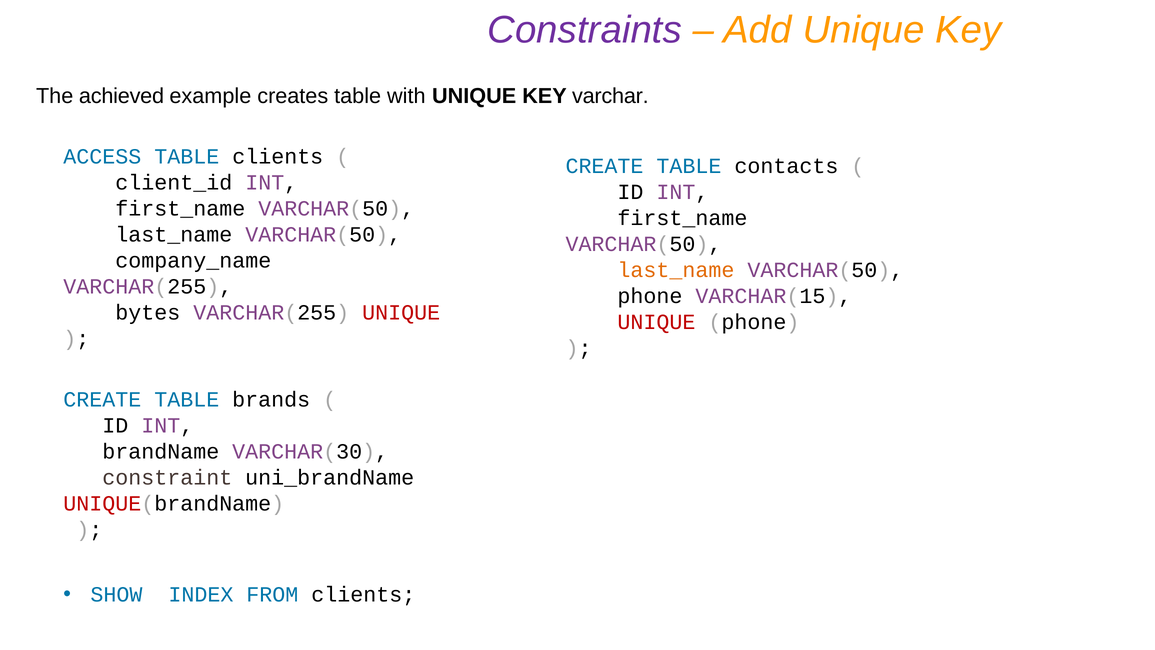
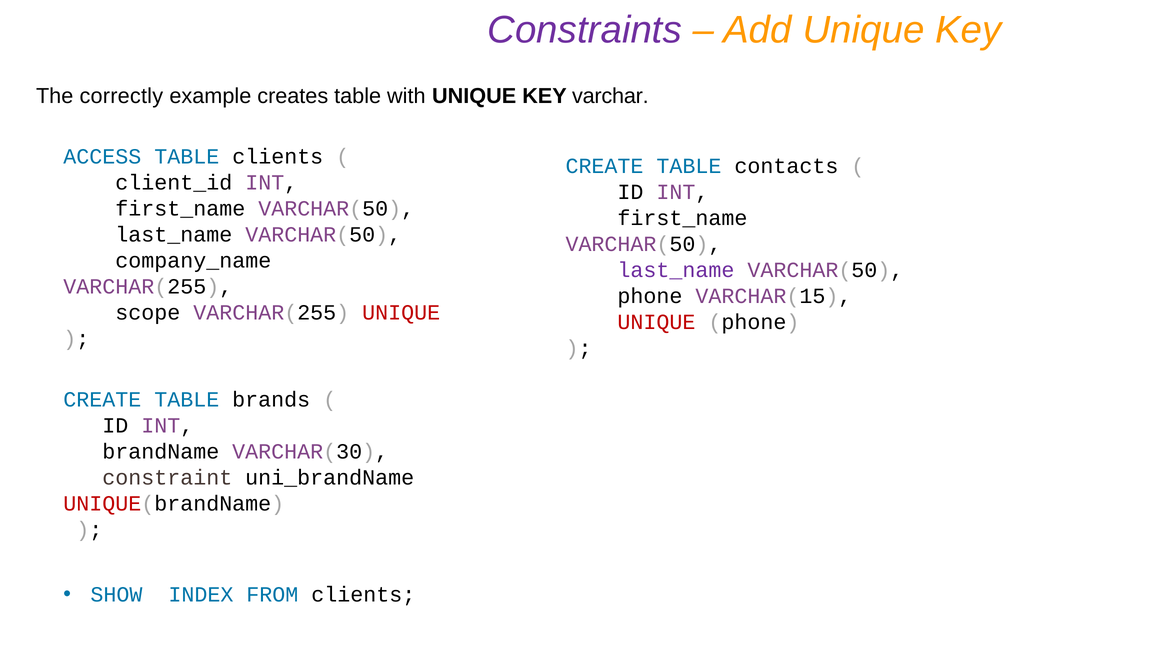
achieved: achieved -> correctly
last_name at (676, 270) colour: orange -> purple
bytes: bytes -> scope
